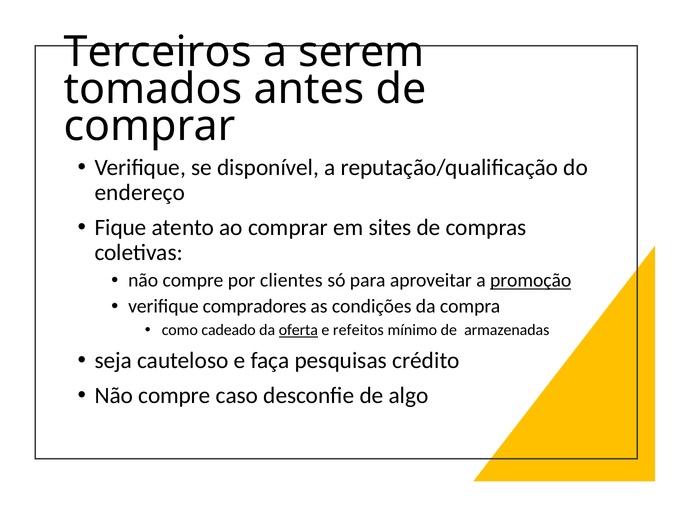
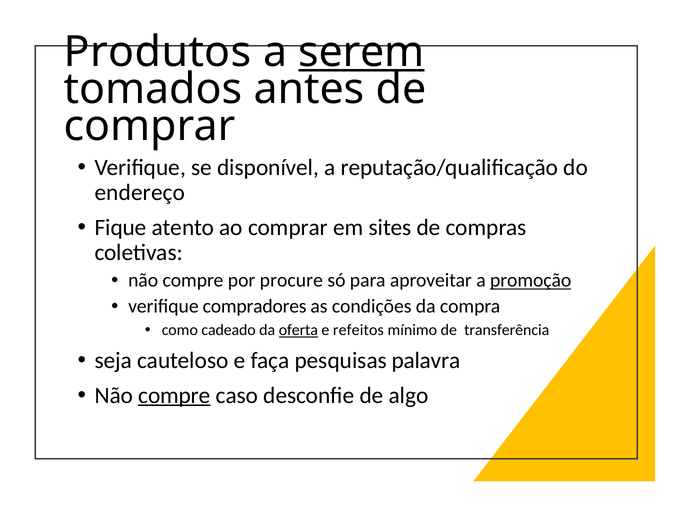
Terceiros: Terceiros -> Produtos
serem underline: none -> present
clientes: clientes -> procure
armazenadas: armazenadas -> transferência
crédito: crédito -> palavra
compre at (174, 395) underline: none -> present
